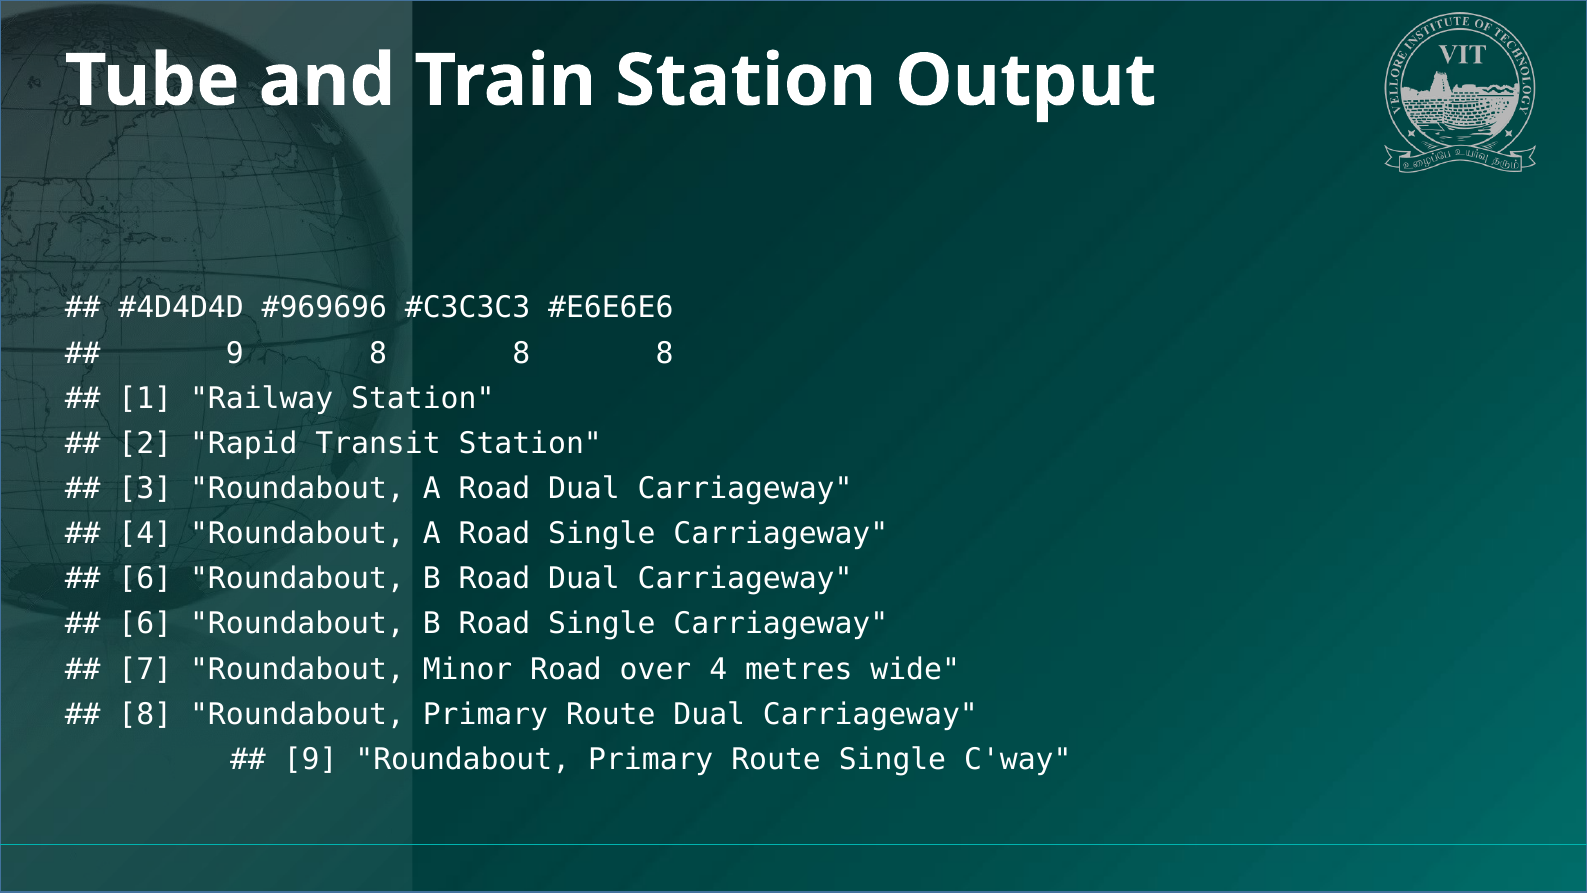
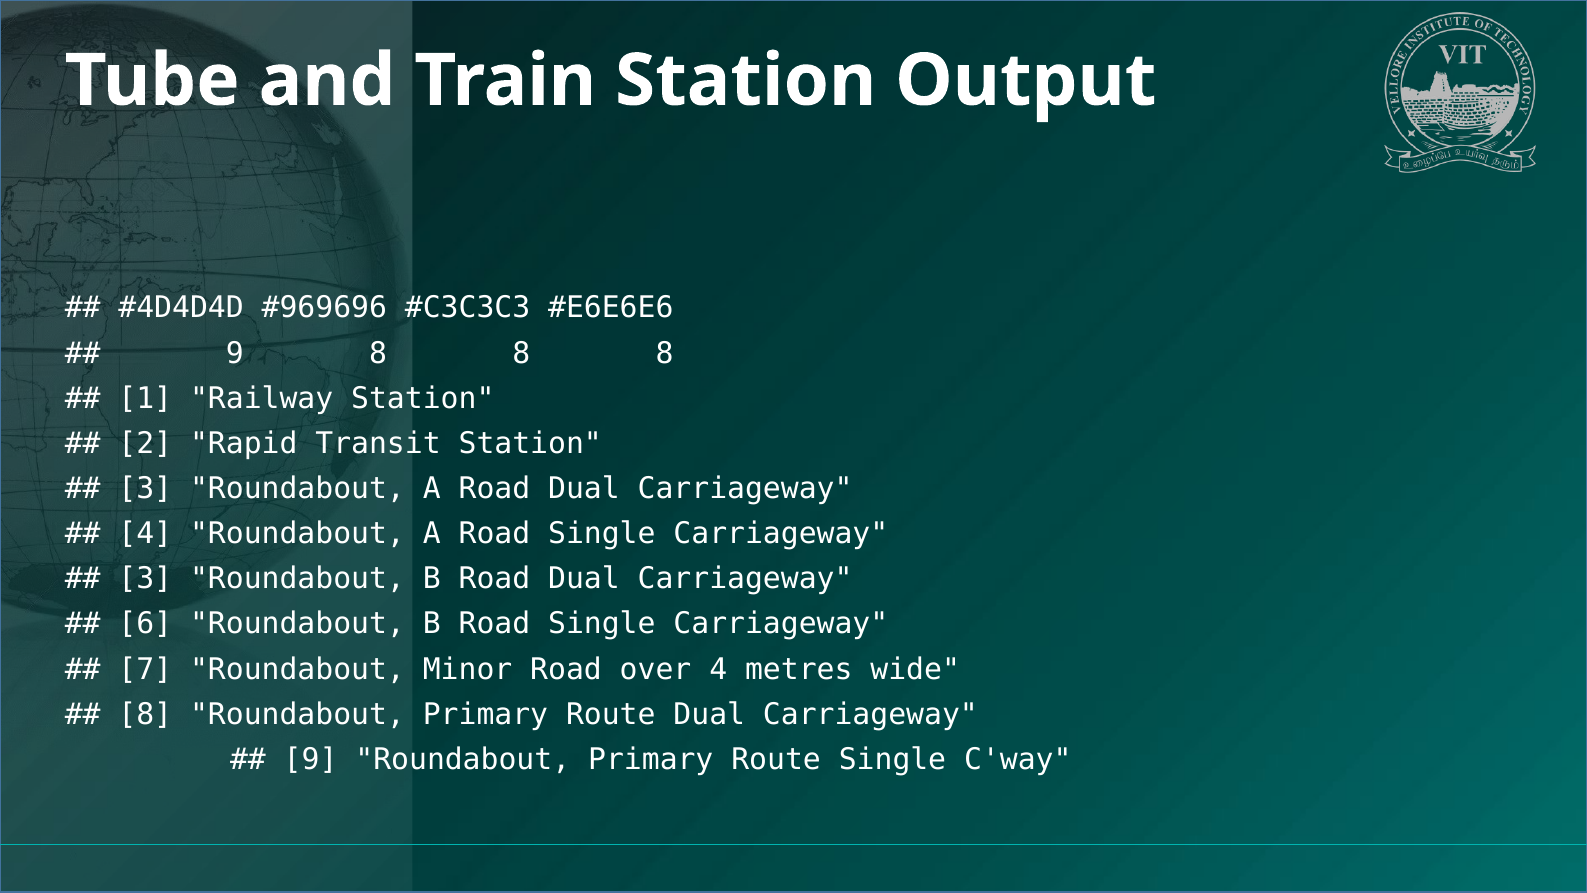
6 at (145, 579): 6 -> 3
